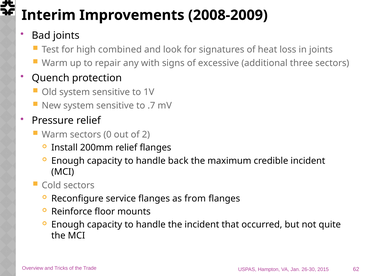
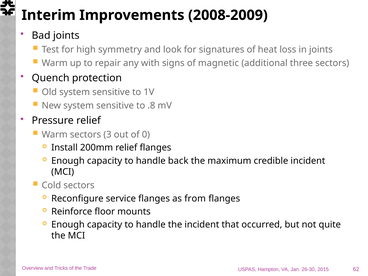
combined: combined -> symmetry
excessive: excessive -> magnetic
.7: .7 -> .8
0: 0 -> 3
2: 2 -> 0
